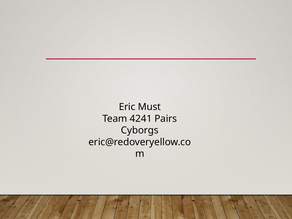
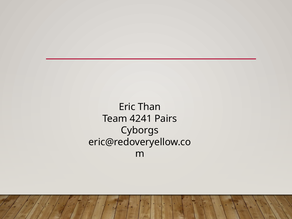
Must: Must -> Than
